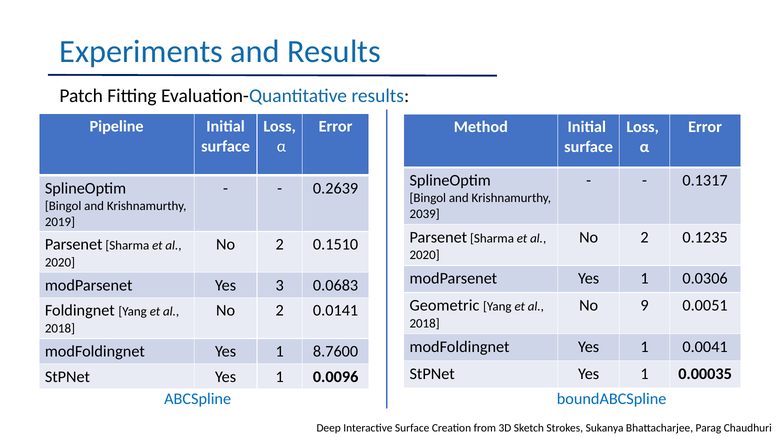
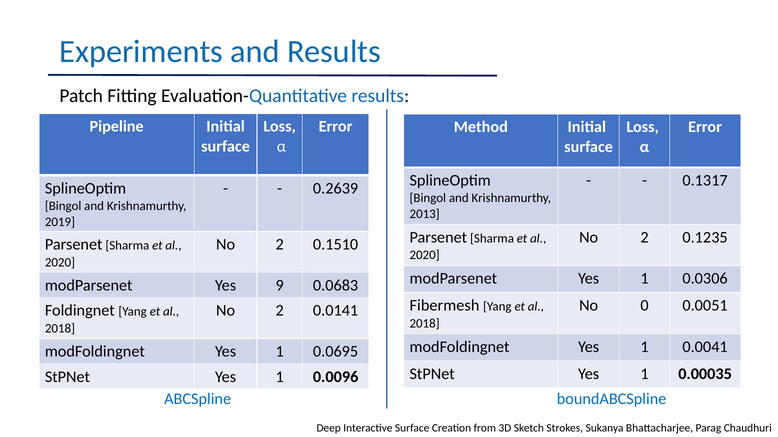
2039: 2039 -> 2013
3: 3 -> 9
Geometric: Geometric -> Fibermesh
9: 9 -> 0
8.7600: 8.7600 -> 0.0695
